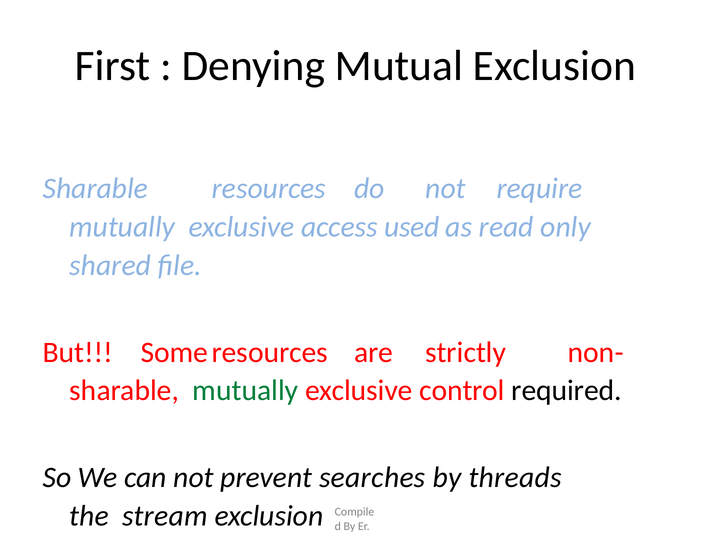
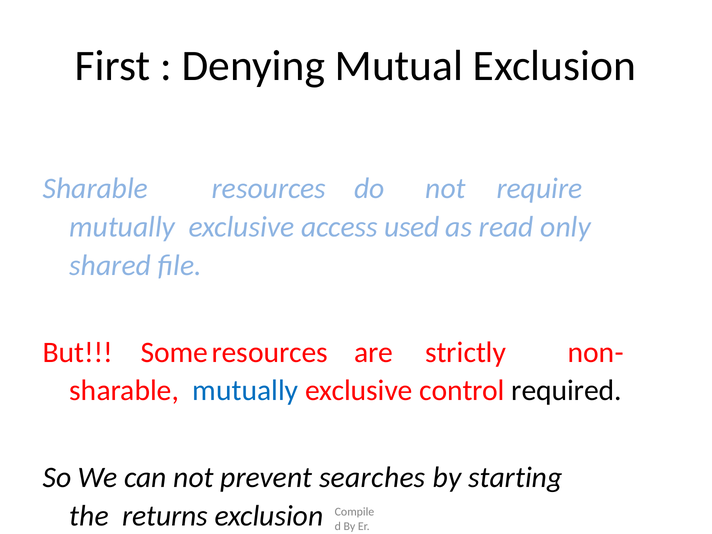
mutually at (245, 391) colour: green -> blue
threads: threads -> starting
stream: stream -> returns
